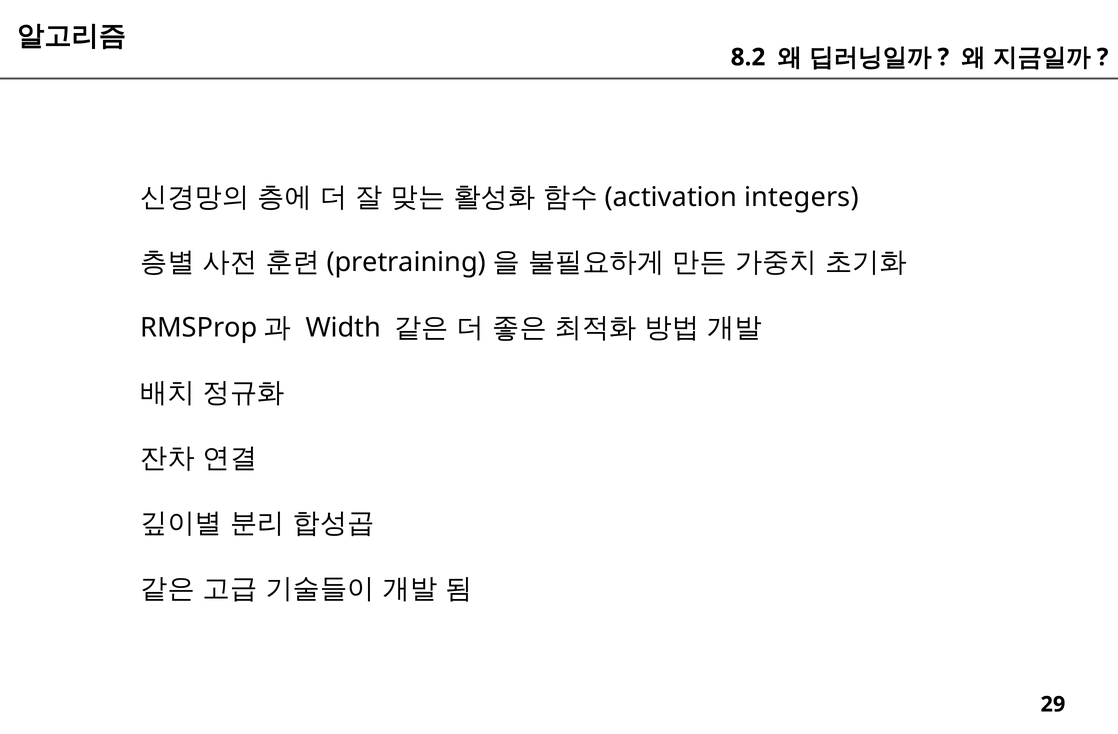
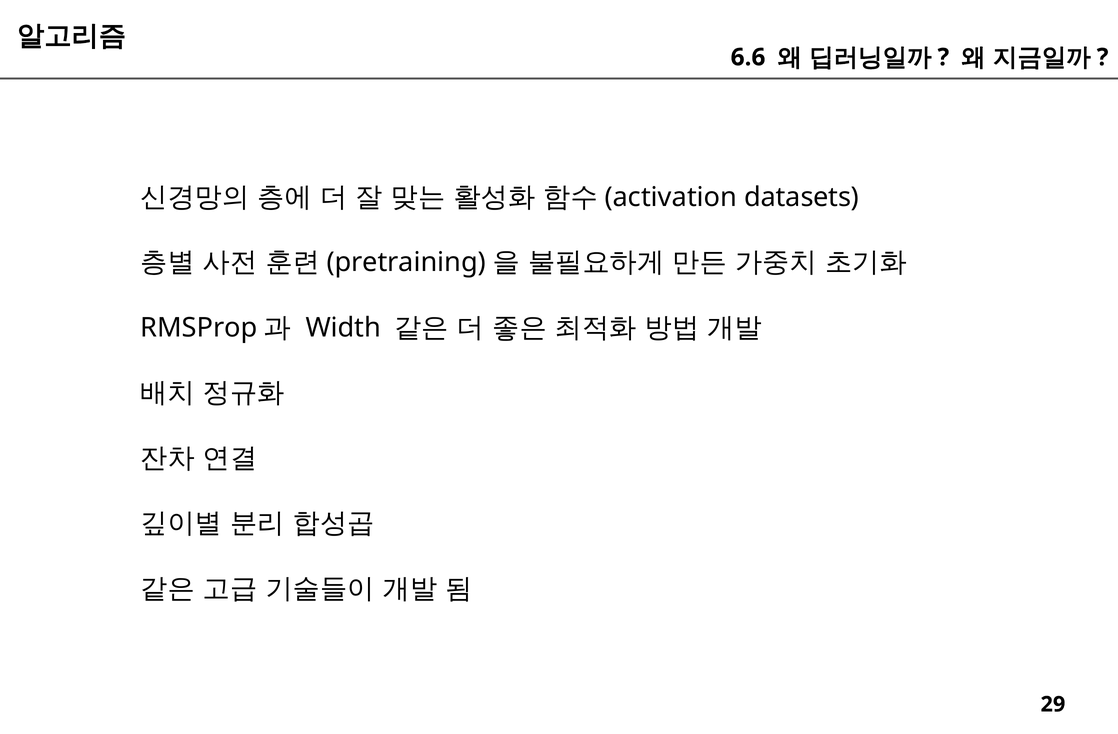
8.2: 8.2 -> 6.6
integers: integers -> datasets
